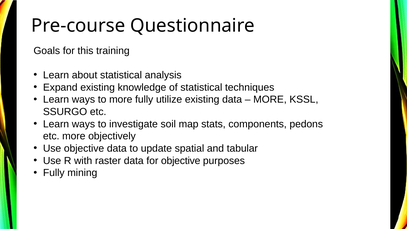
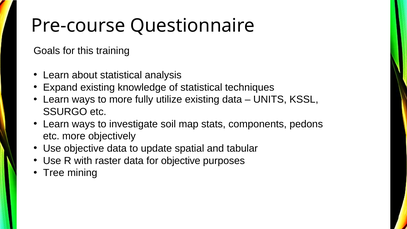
MORE at (270, 100): MORE -> UNITS
Fully at (54, 173): Fully -> Tree
